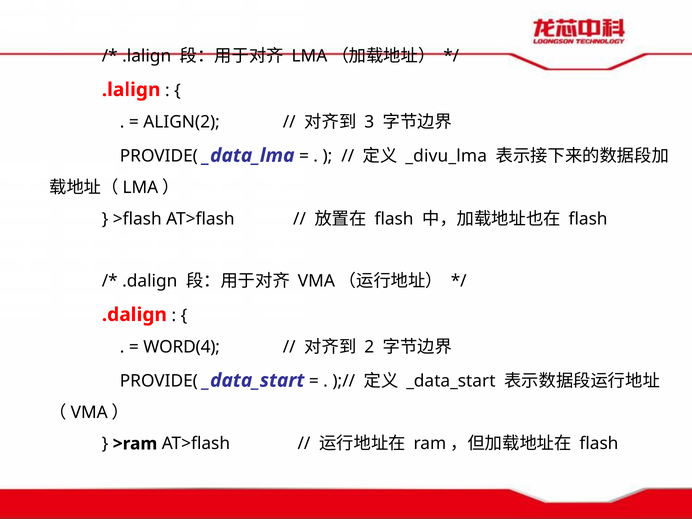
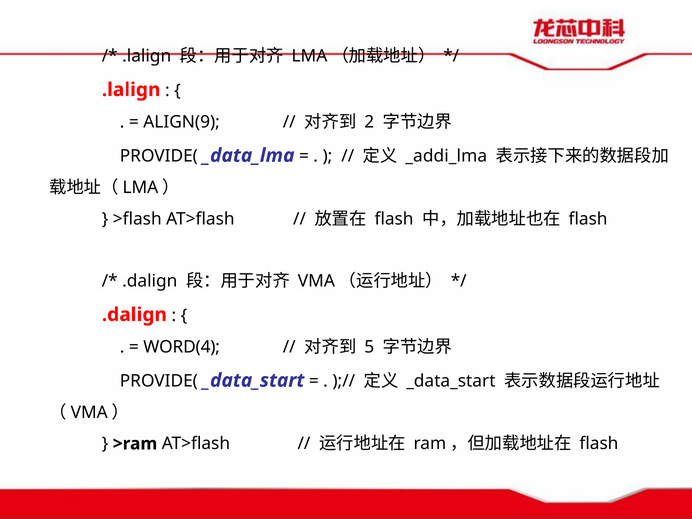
ALIGN(2: ALIGN(2 -> ALIGN(9
3: 3 -> 2
_divu_lma: _divu_lma -> _addi_lma
2: 2 -> 5
